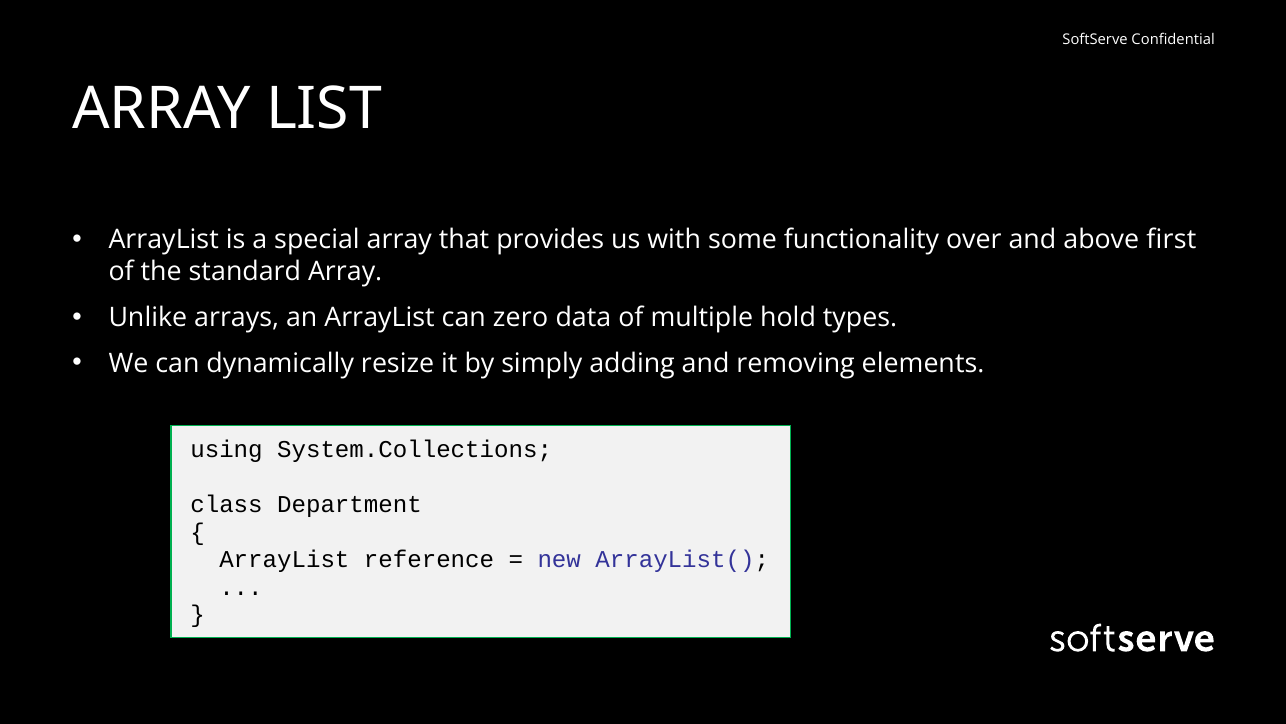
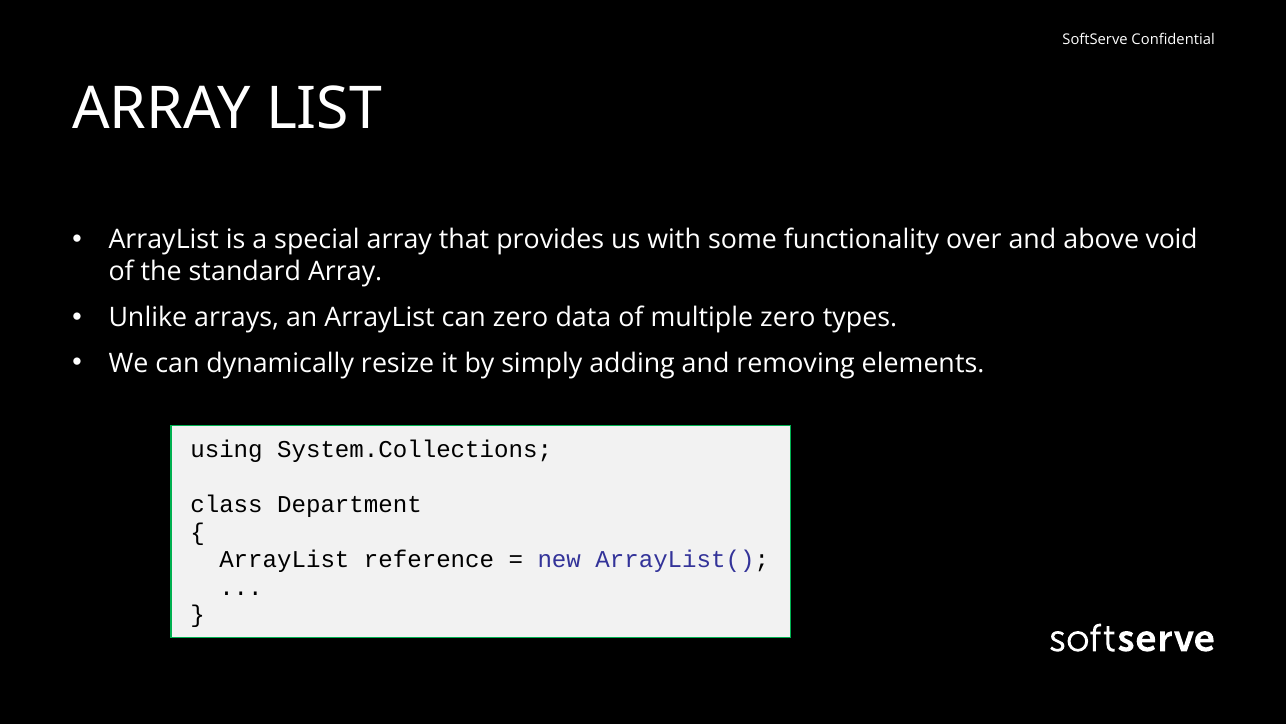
first: first -> void
multiple hold: hold -> zero
